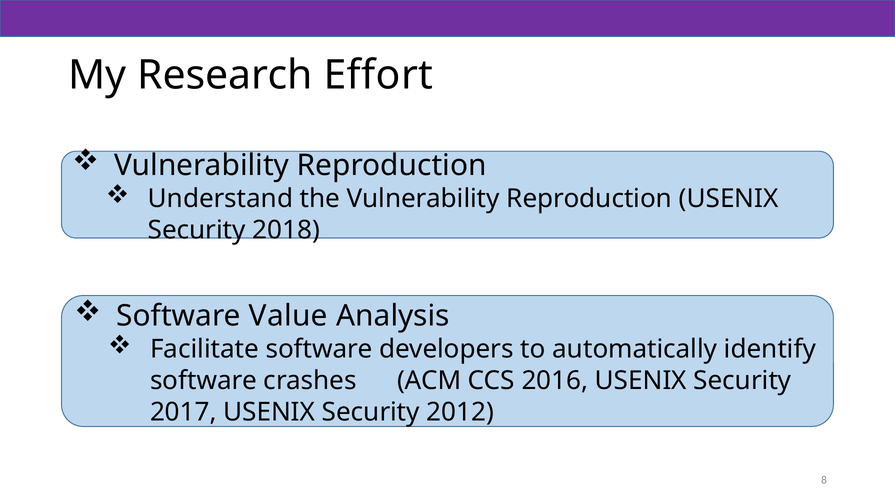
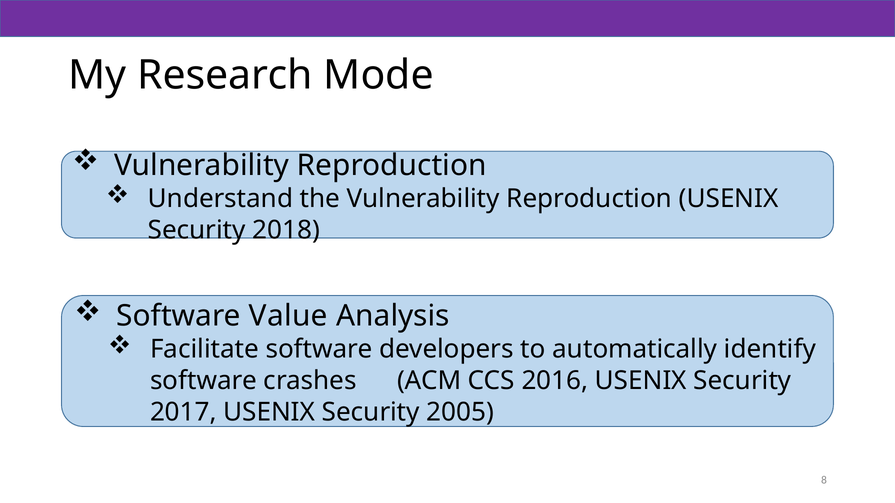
Effort: Effort -> Mode
2012: 2012 -> 2005
